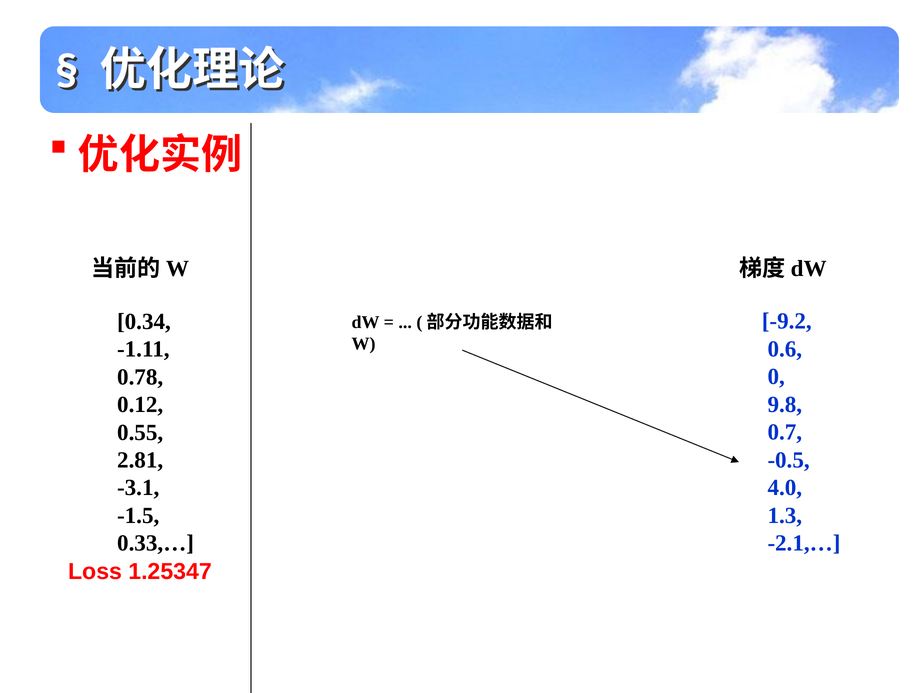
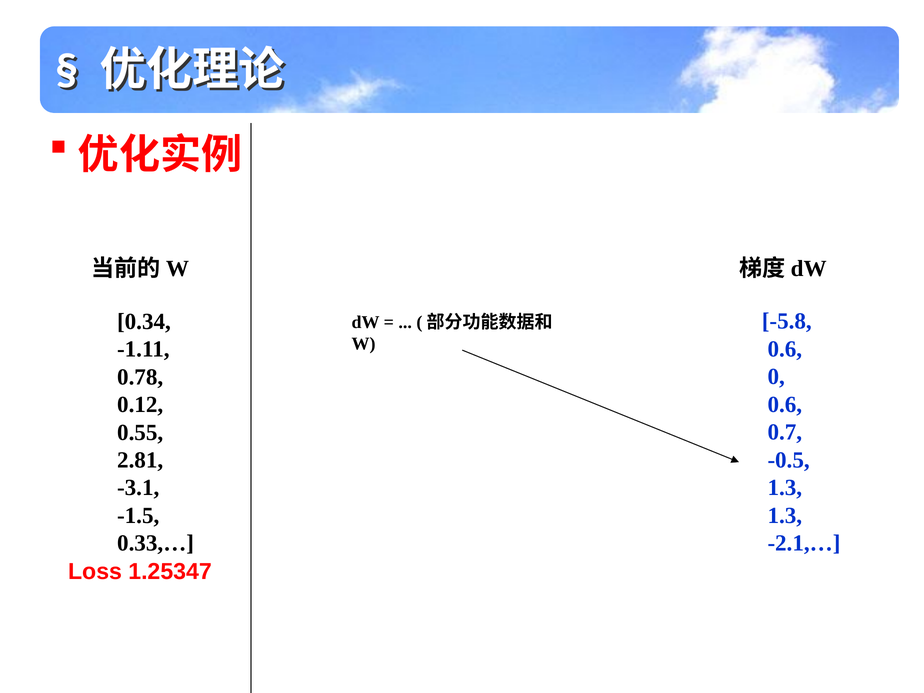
-9.2: -9.2 -> -5.8
9.8 at (785, 405): 9.8 -> 0.6
4.0 at (785, 488): 4.0 -> 1.3
